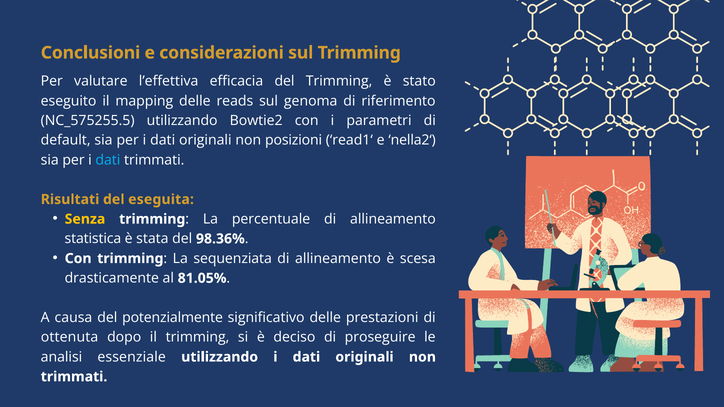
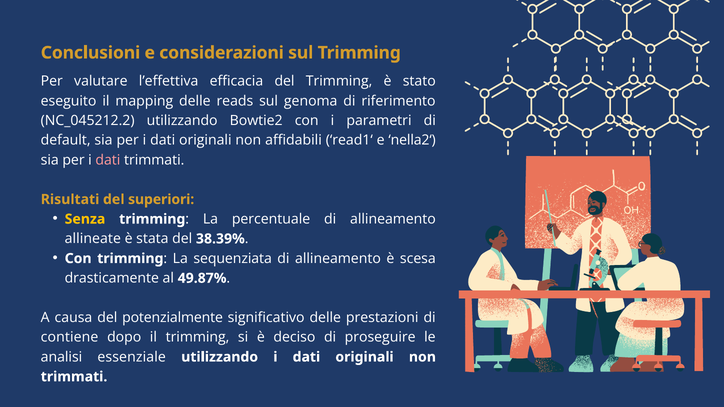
NC_575255.5: NC_575255.5 -> NC_045212.2
posizioni: posizioni -> affidabili
dati at (108, 160) colour: light blue -> pink
eseguita: eseguita -> superiori
statistica: statistica -> allineate
98.36%: 98.36% -> 38.39%
81.05%: 81.05% -> 49.87%
ottenuta: ottenuta -> contiene
